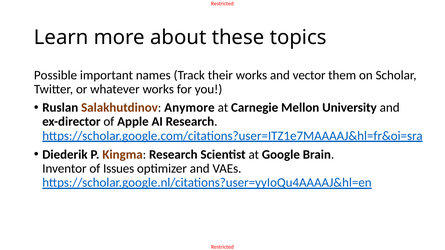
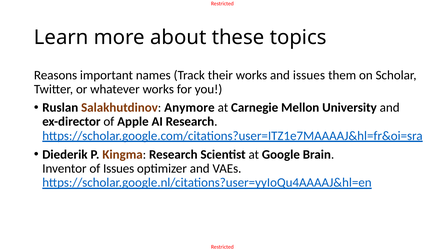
Possible: Possible -> Reasons
and vector: vector -> issues
